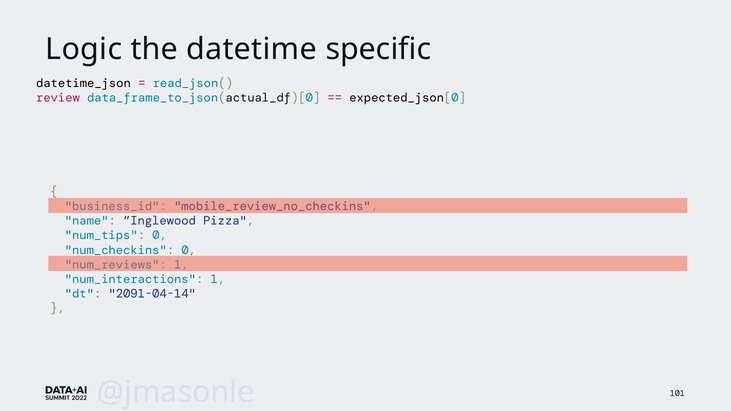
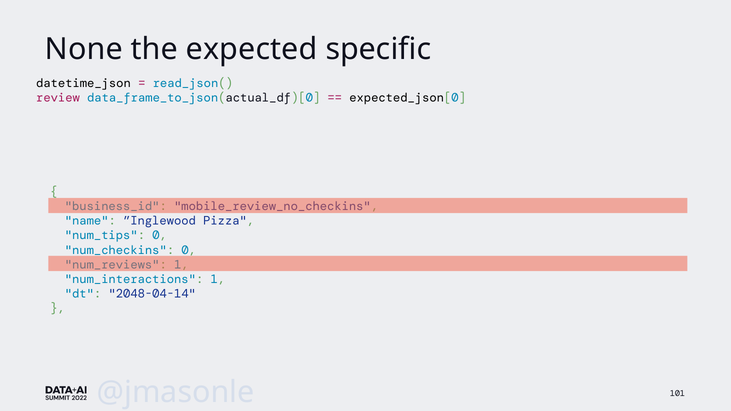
Logic: Logic -> None
datetime: datetime -> expected
2091-04-14: 2091-04-14 -> 2048-04-14
